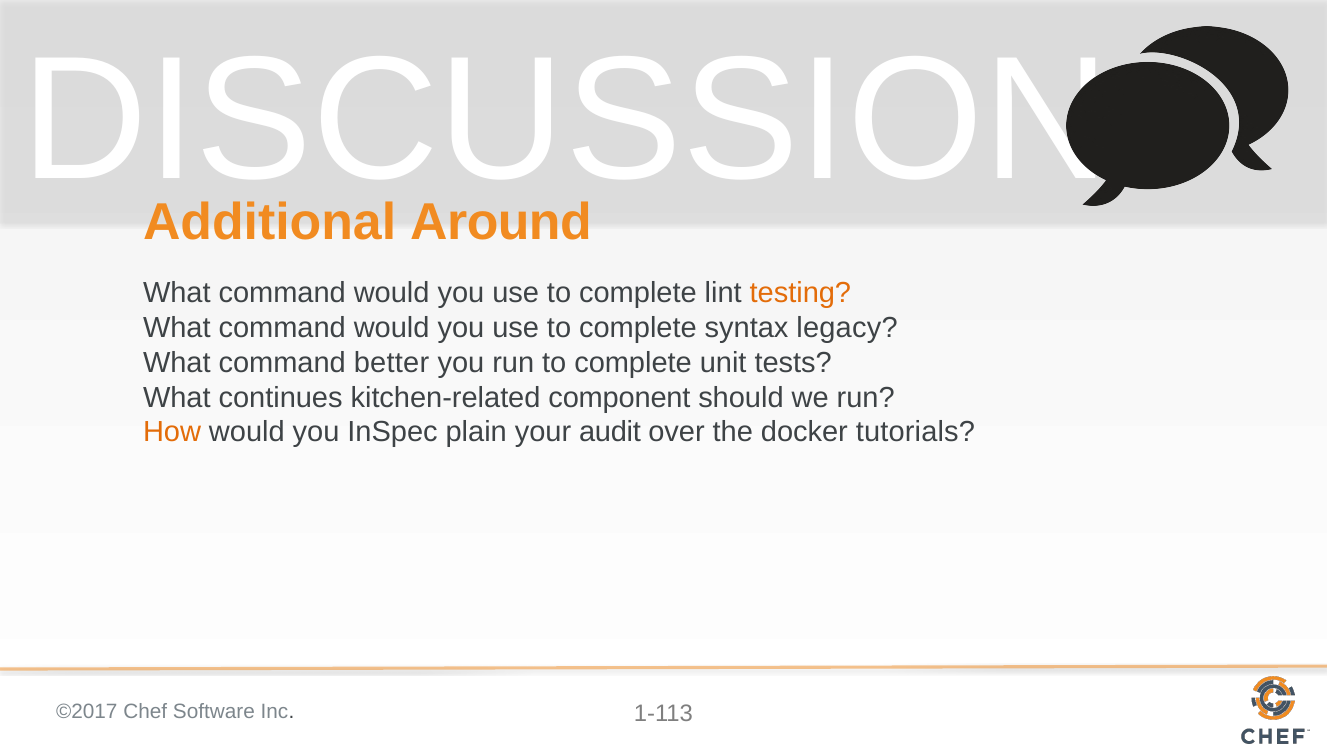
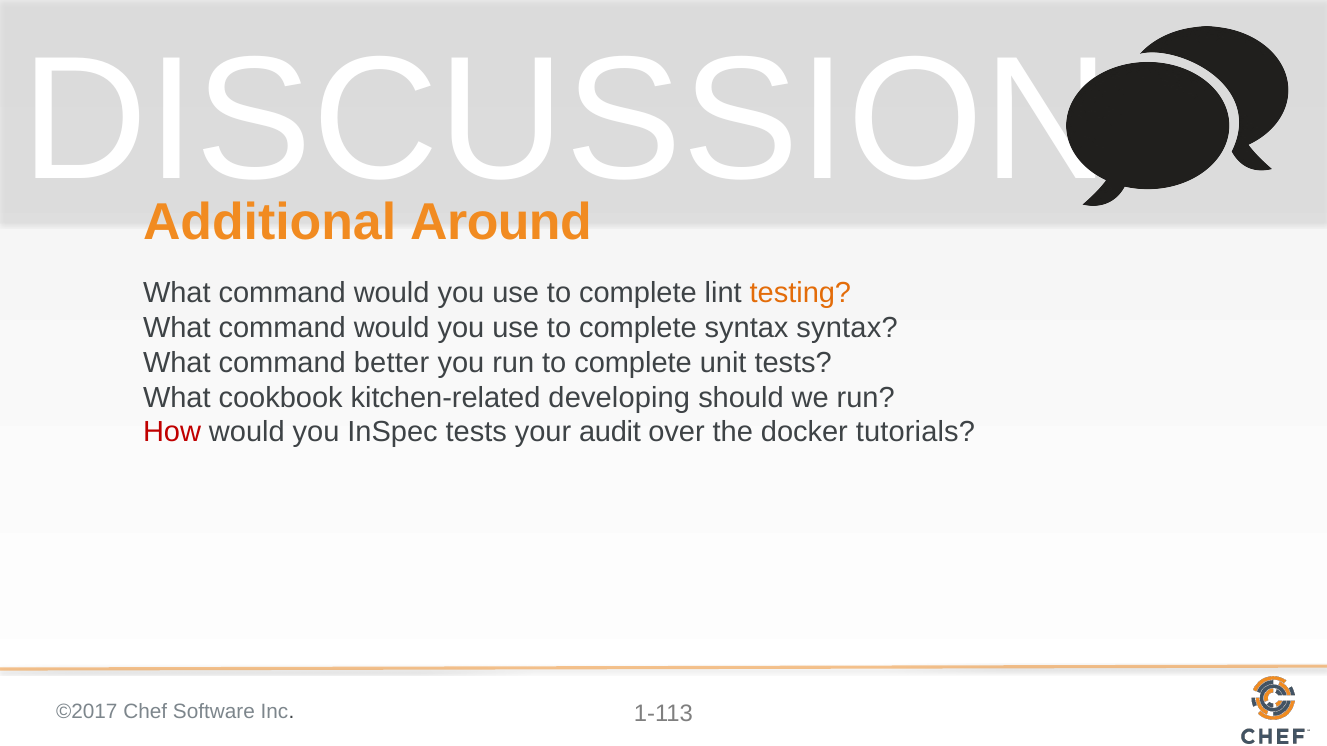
syntax legacy: legacy -> syntax
continues: continues -> cookbook
component: component -> developing
How colour: orange -> red
InSpec plain: plain -> tests
